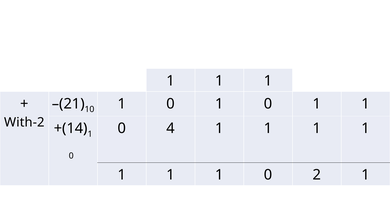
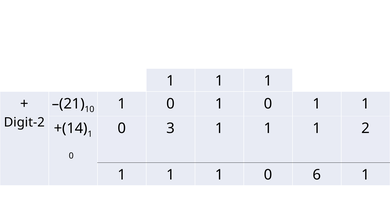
With-2: With-2 -> Digit-2
4: 4 -> 3
1 at (366, 129): 1 -> 2
2: 2 -> 6
